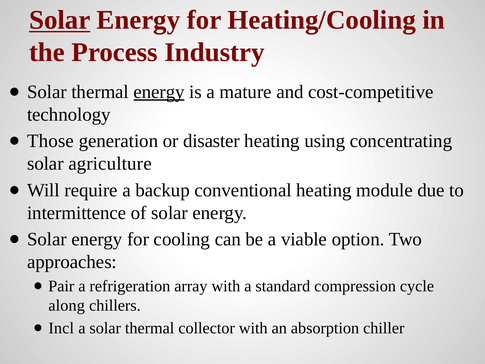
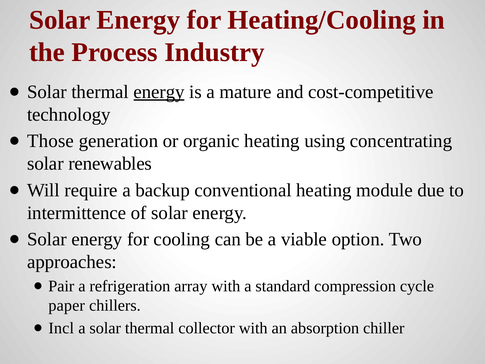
Solar at (60, 20) underline: present -> none
disaster: disaster -> organic
agriculture: agriculture -> renewables
along: along -> paper
